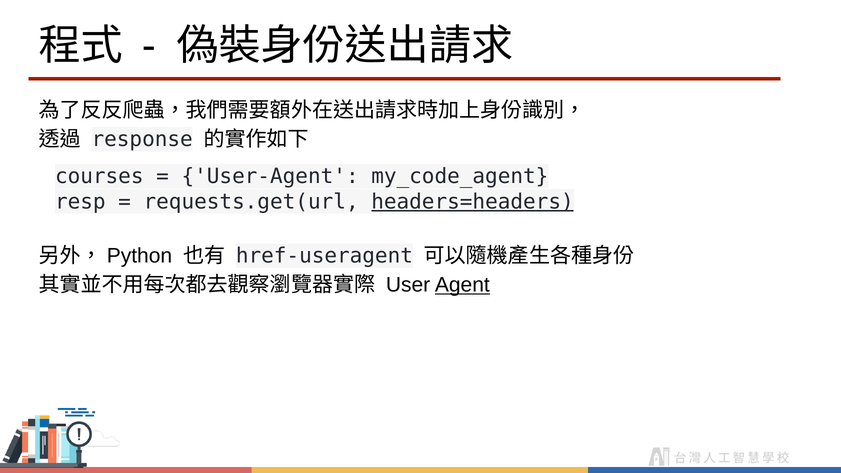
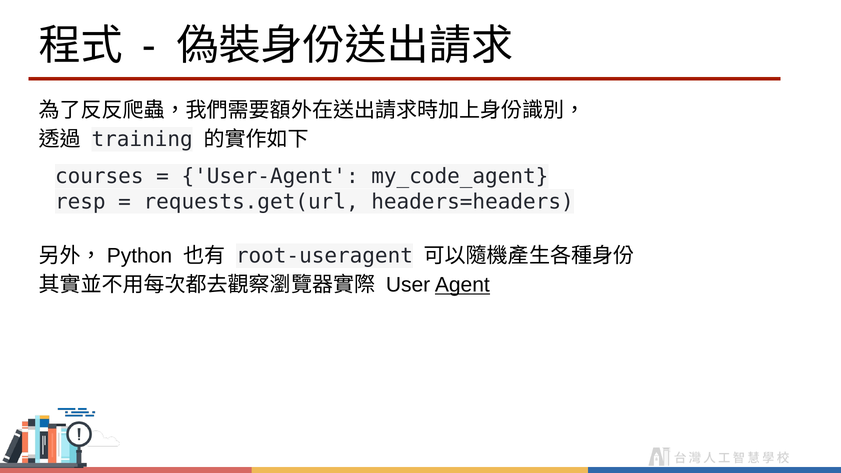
response: response -> training
headers=headers underline: present -> none
href-useragent: href-useragent -> root-useragent
